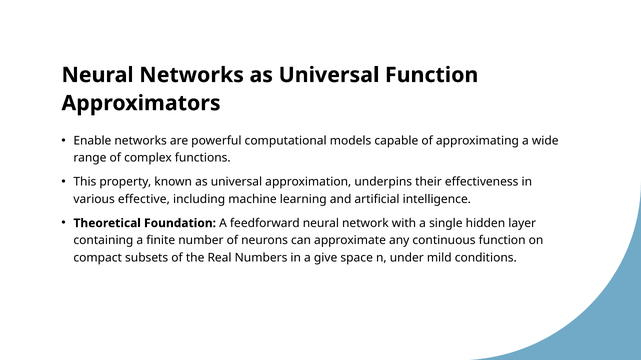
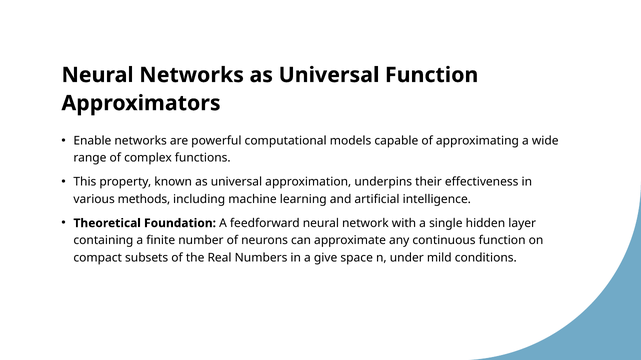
effective: effective -> methods
